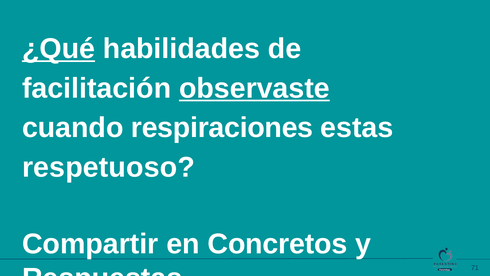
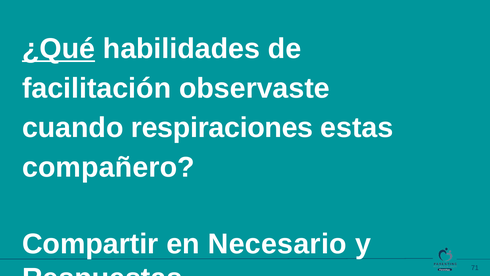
observaste underline: present -> none
respetuoso: respetuoso -> compañero
Concretos: Concretos -> Necesario
